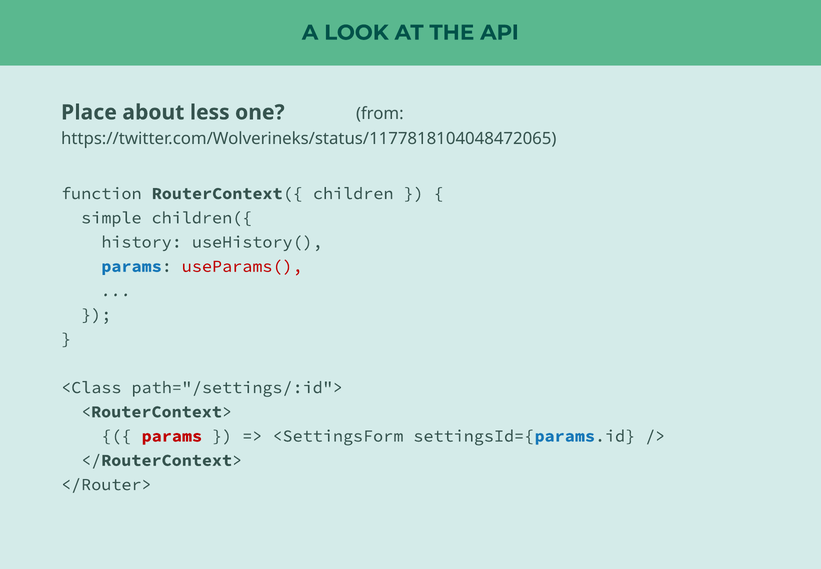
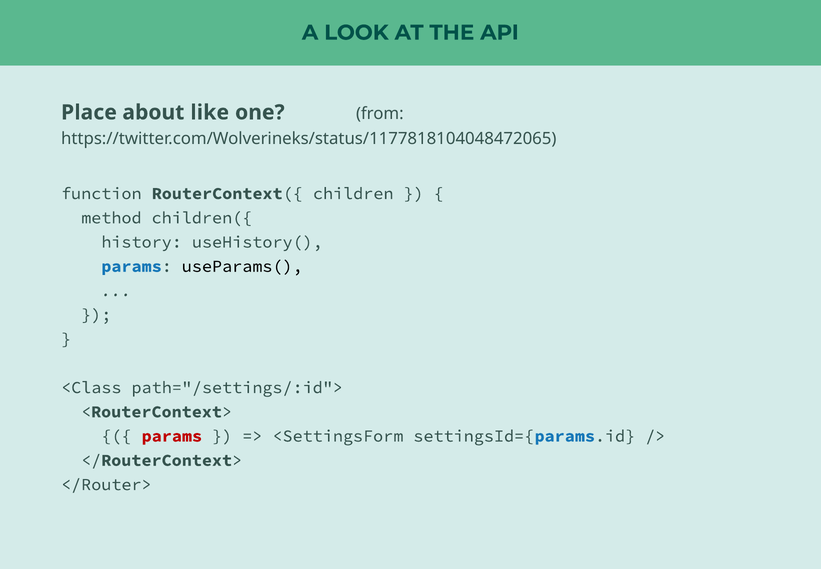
less: less -> like
simple: simple -> method
useParams( colour: red -> black
